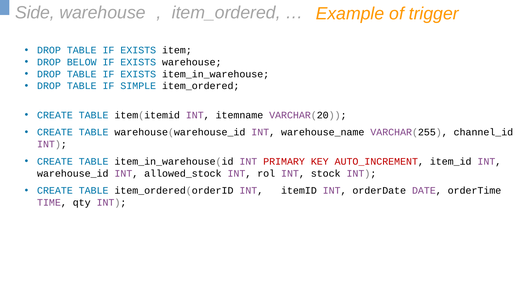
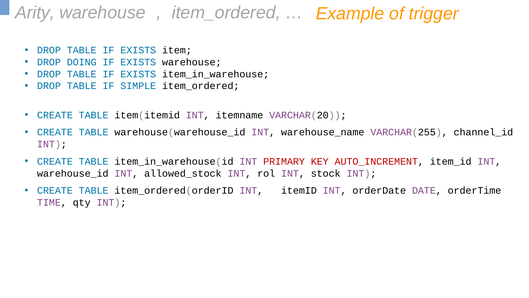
Side: Side -> Arity
BELOW: BELOW -> DOING
